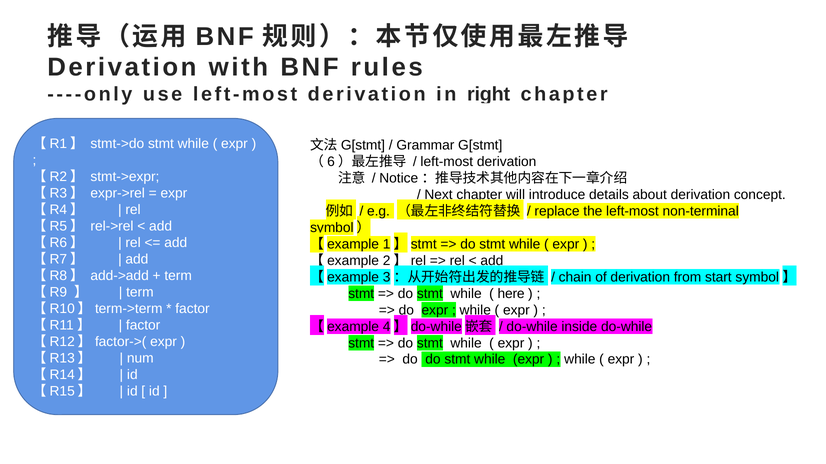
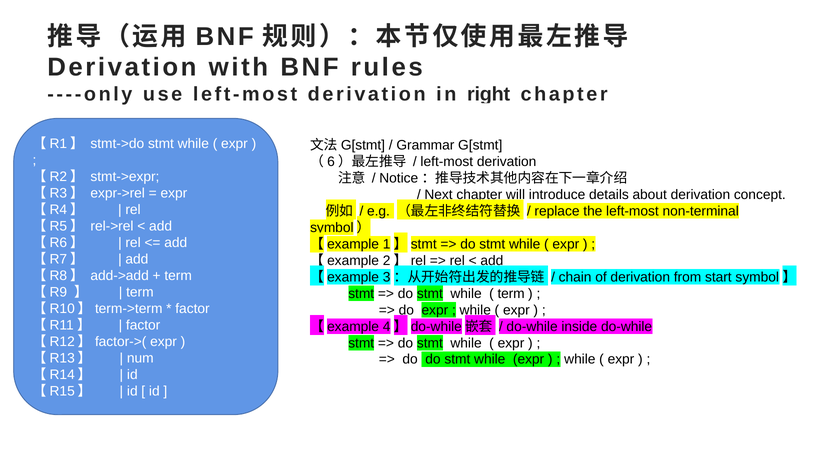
here at (511, 294): here -> term
